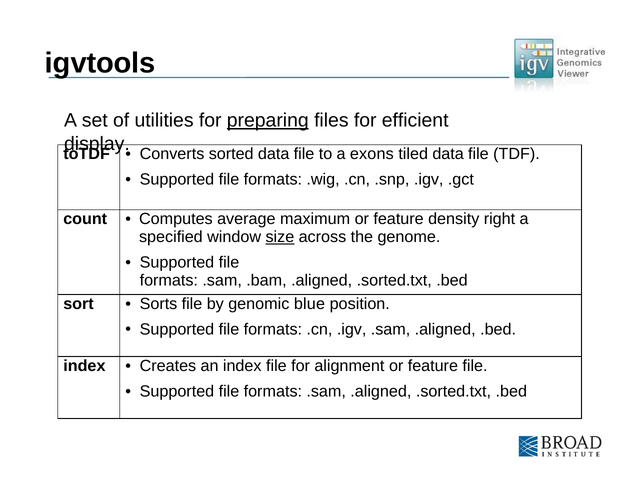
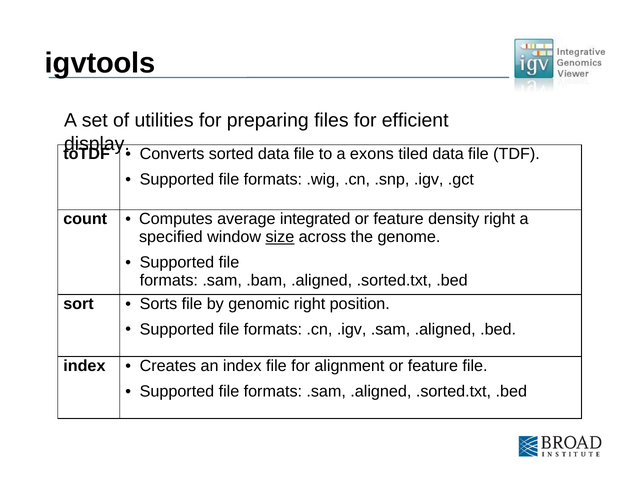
preparing underline: present -> none
maximum: maximum -> integrated
genomic blue: blue -> right
